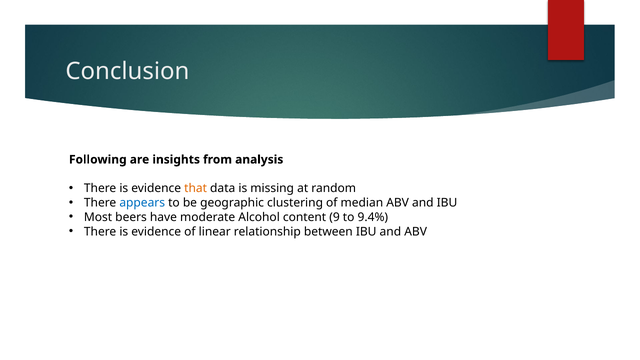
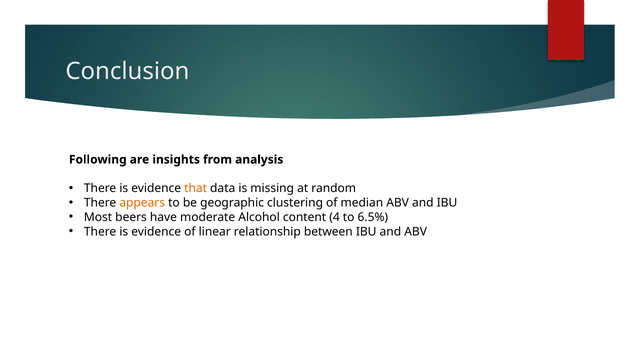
appears colour: blue -> orange
9: 9 -> 4
9.4%: 9.4% -> 6.5%
